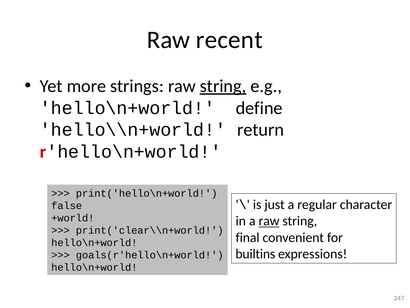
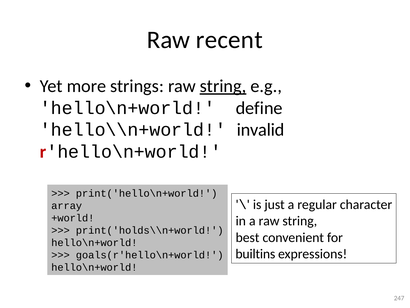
return: return -> invalid
false: false -> array
raw at (269, 221) underline: present -> none
print('clear\\n+world: print('clear\\n+world -> print('holds\\n+world
final: final -> best
